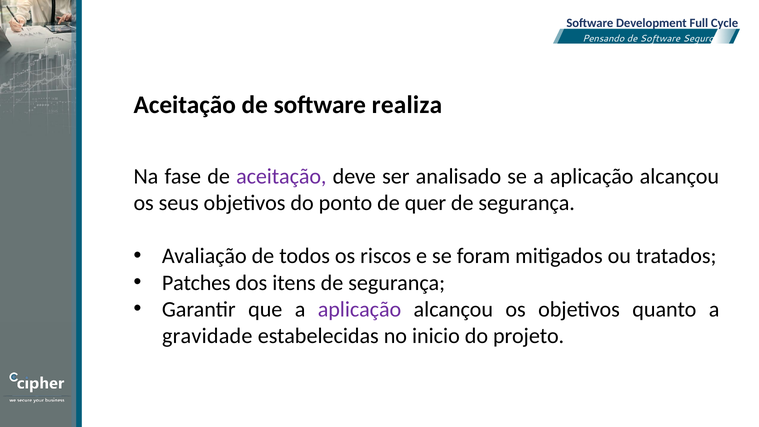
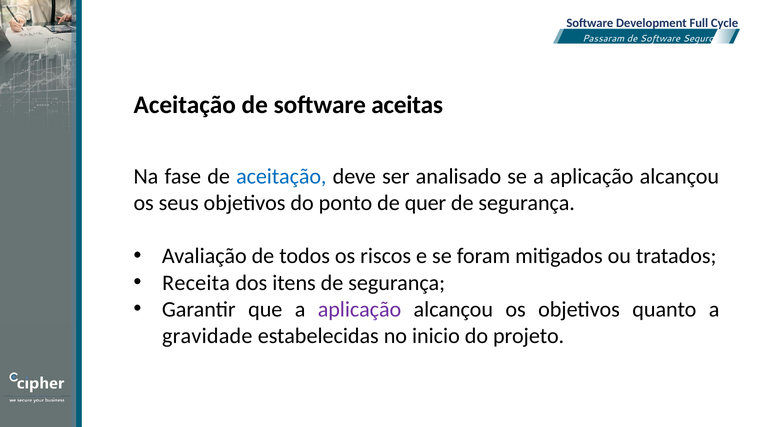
Pensando: Pensando -> Passaram
realiza: realiza -> aceitas
aceitação at (281, 176) colour: purple -> blue
Patches: Patches -> Receita
